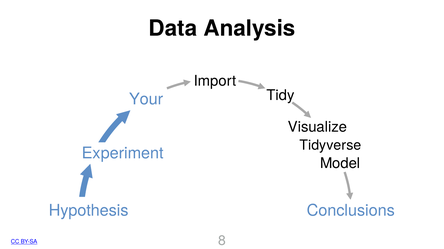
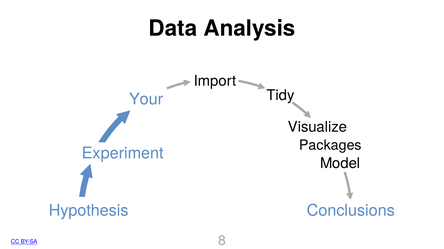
Tidyverse: Tidyverse -> Packages
